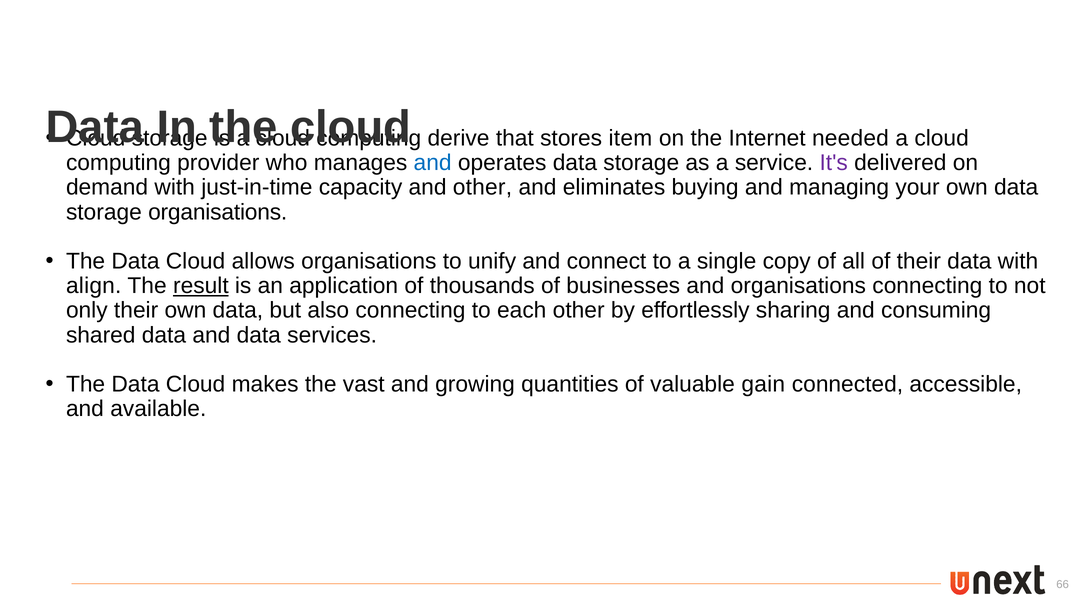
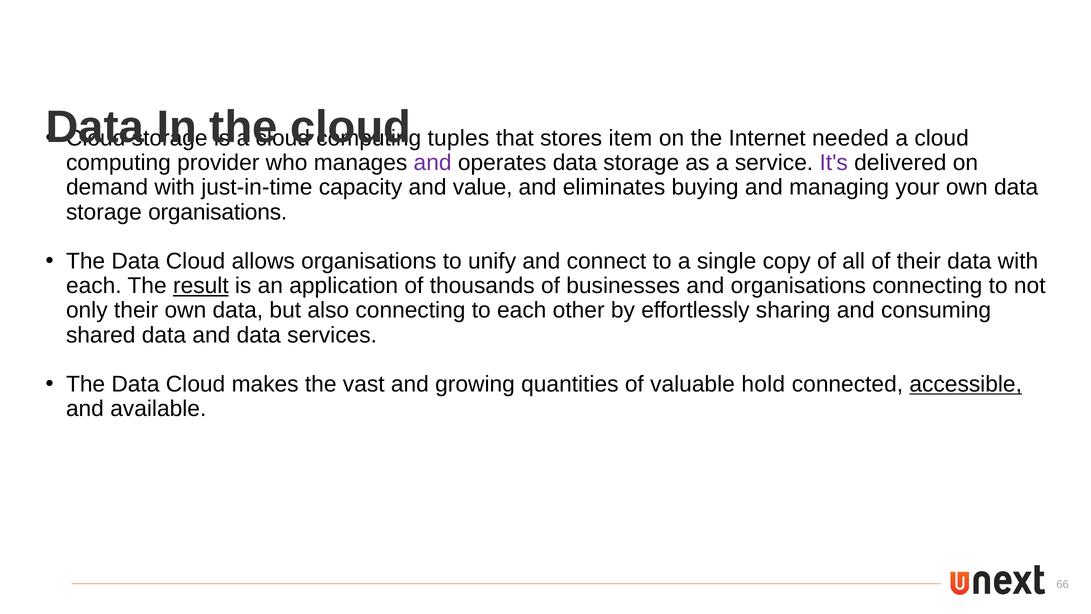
derive: derive -> tuples
and at (433, 163) colour: blue -> purple
and other: other -> value
align at (94, 286): align -> each
gain: gain -> hold
accessible underline: none -> present
